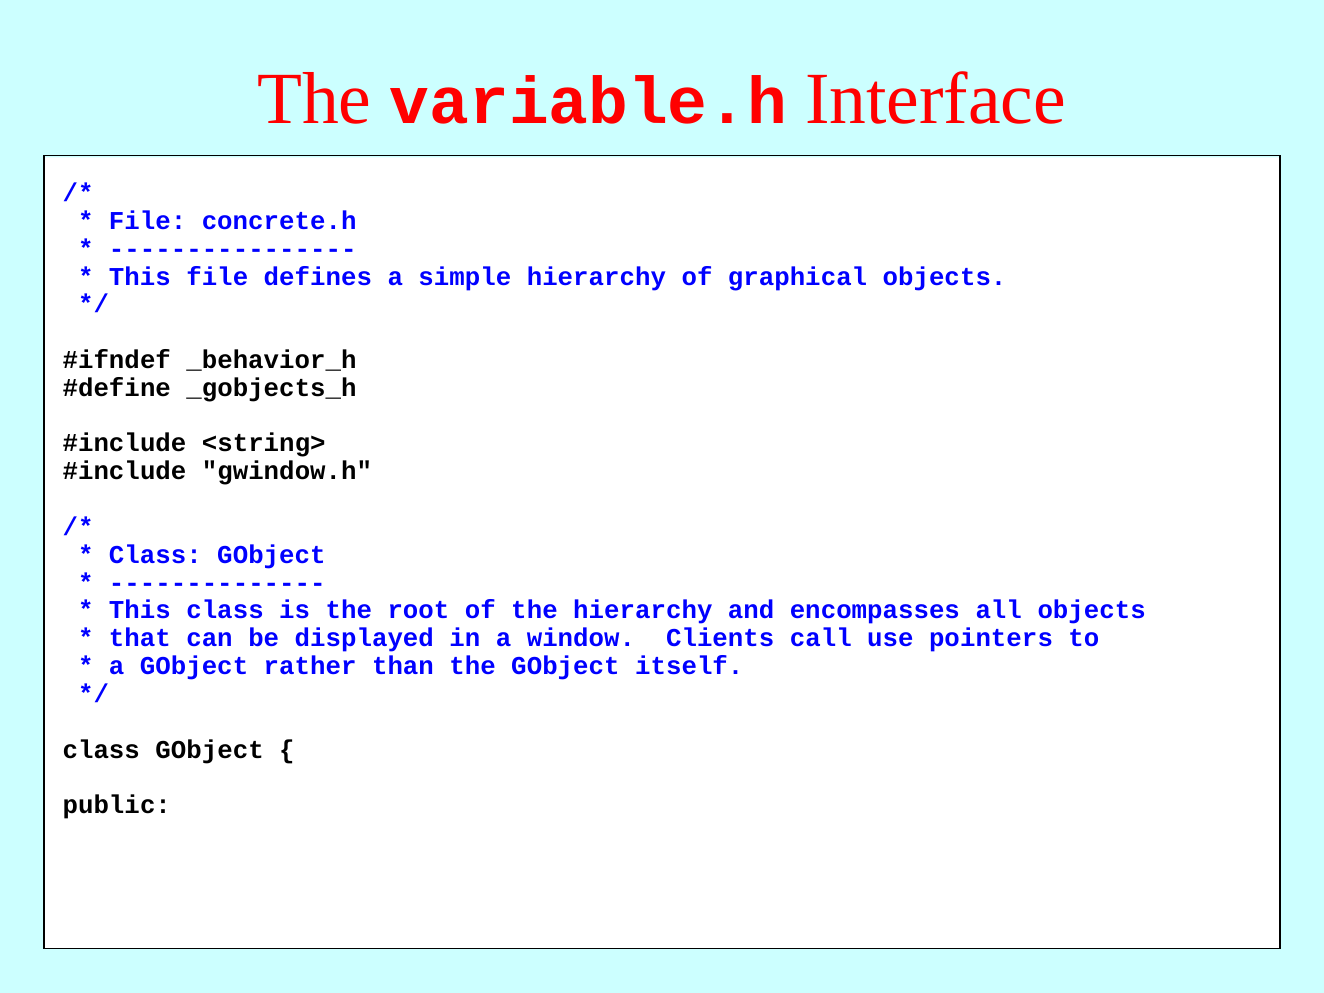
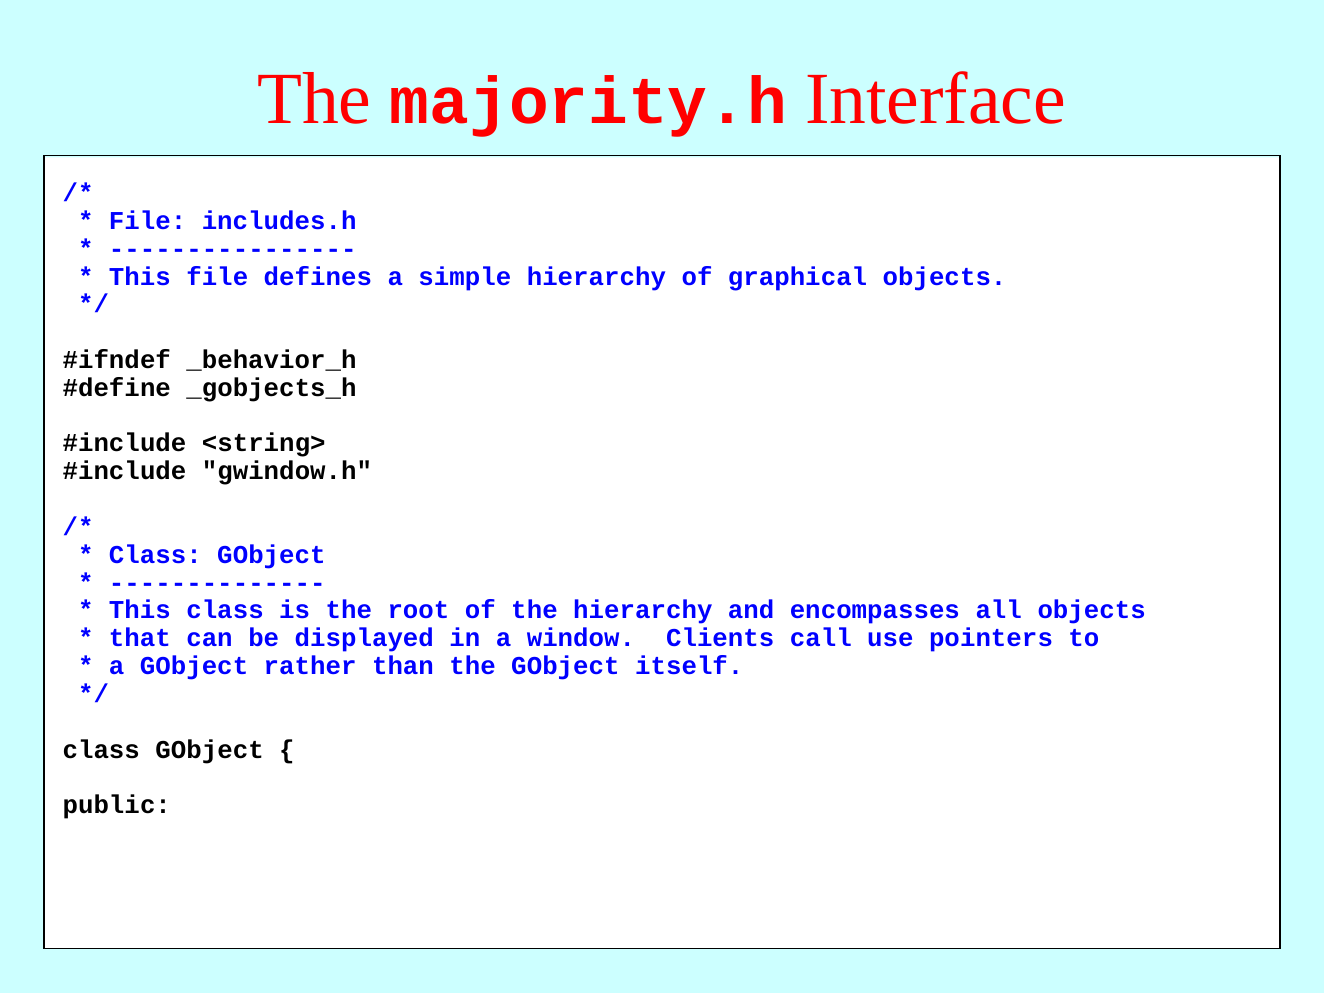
variable.h: variable.h -> majority.h
concrete.h: concrete.h -> includes.h
